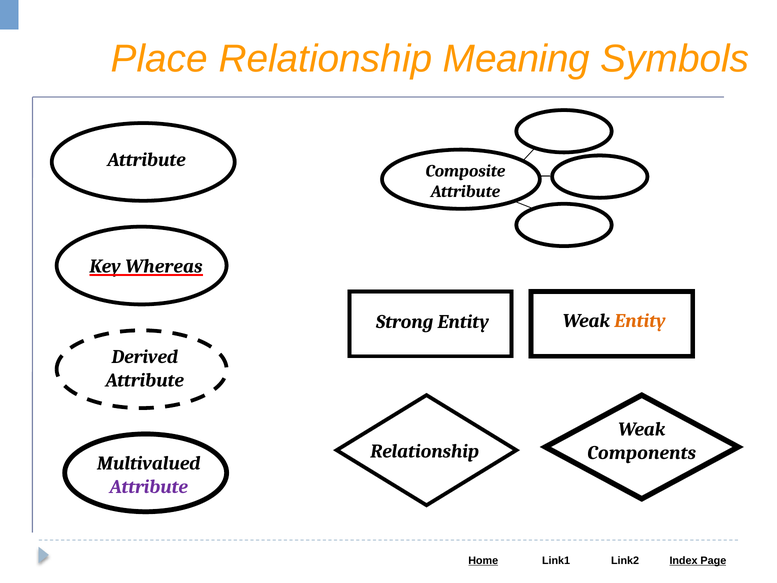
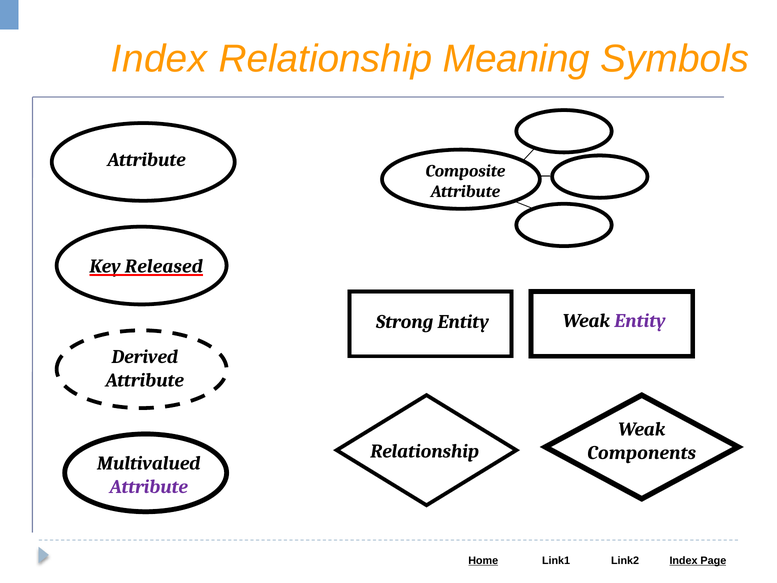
Place at (159, 59): Place -> Index
Whereas: Whereas -> Released
Entity at (640, 321) colour: orange -> purple
